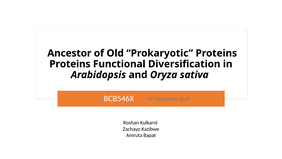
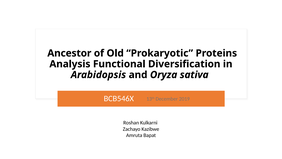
Proteins at (70, 64): Proteins -> Analysis
